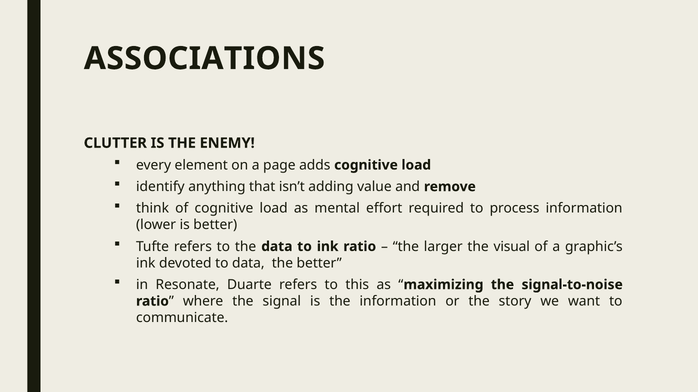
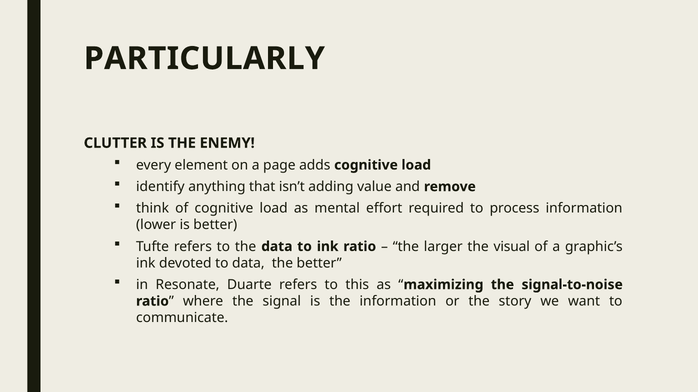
ASSOCIATIONS: ASSOCIATIONS -> PARTICULARLY
